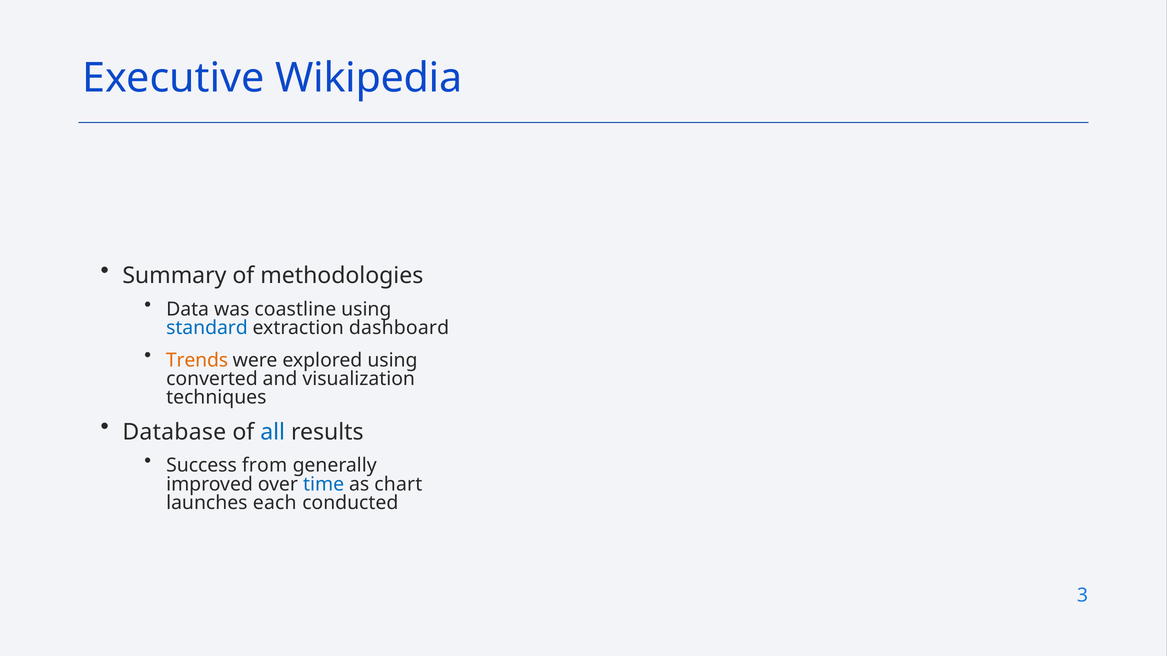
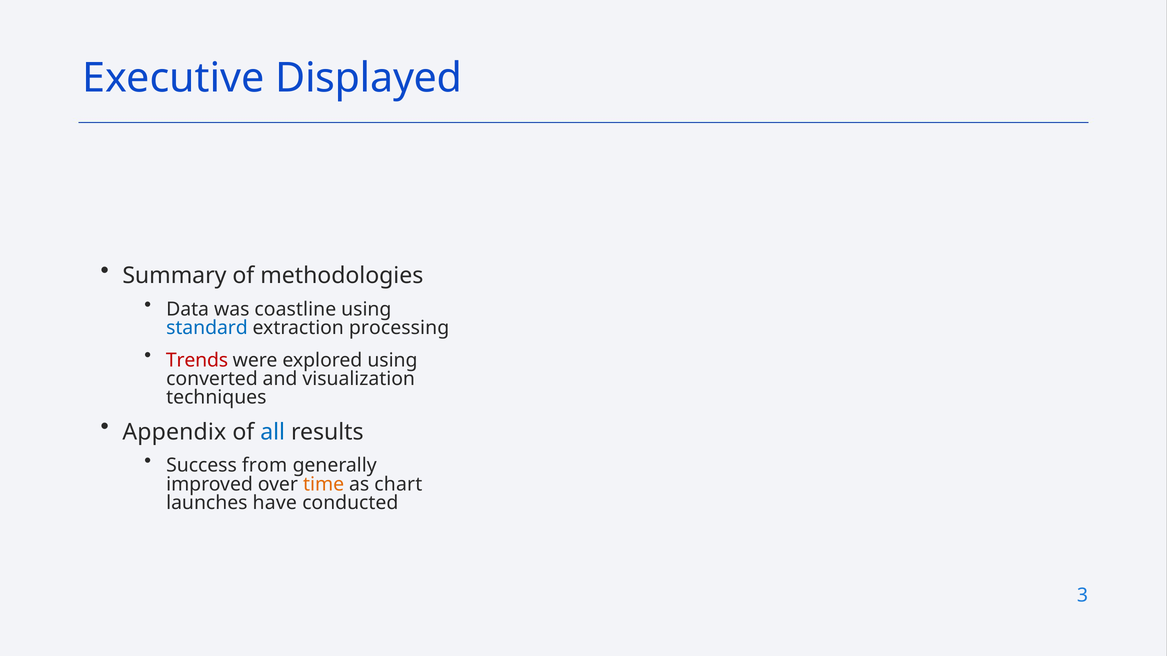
Wikipedia: Wikipedia -> Displayed
dashboard: dashboard -> processing
Trends colour: orange -> red
Database: Database -> Appendix
time colour: blue -> orange
each: each -> have
